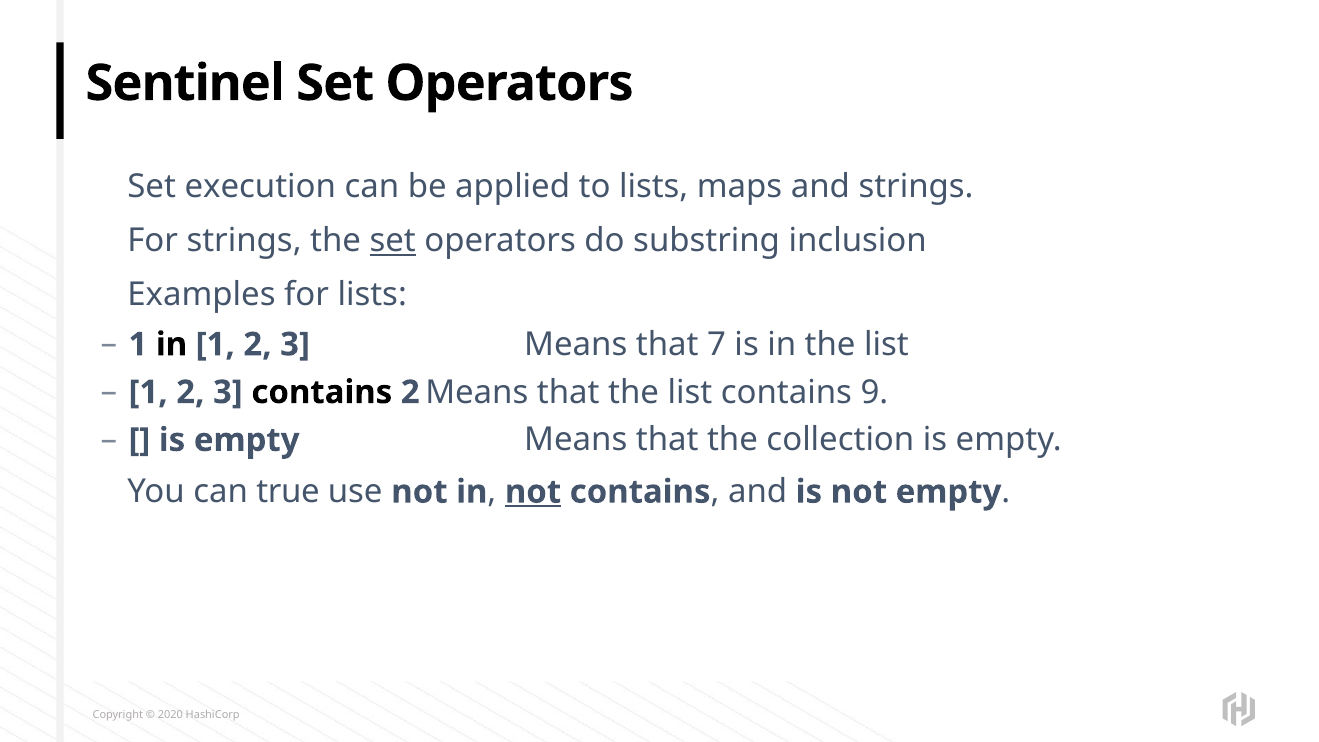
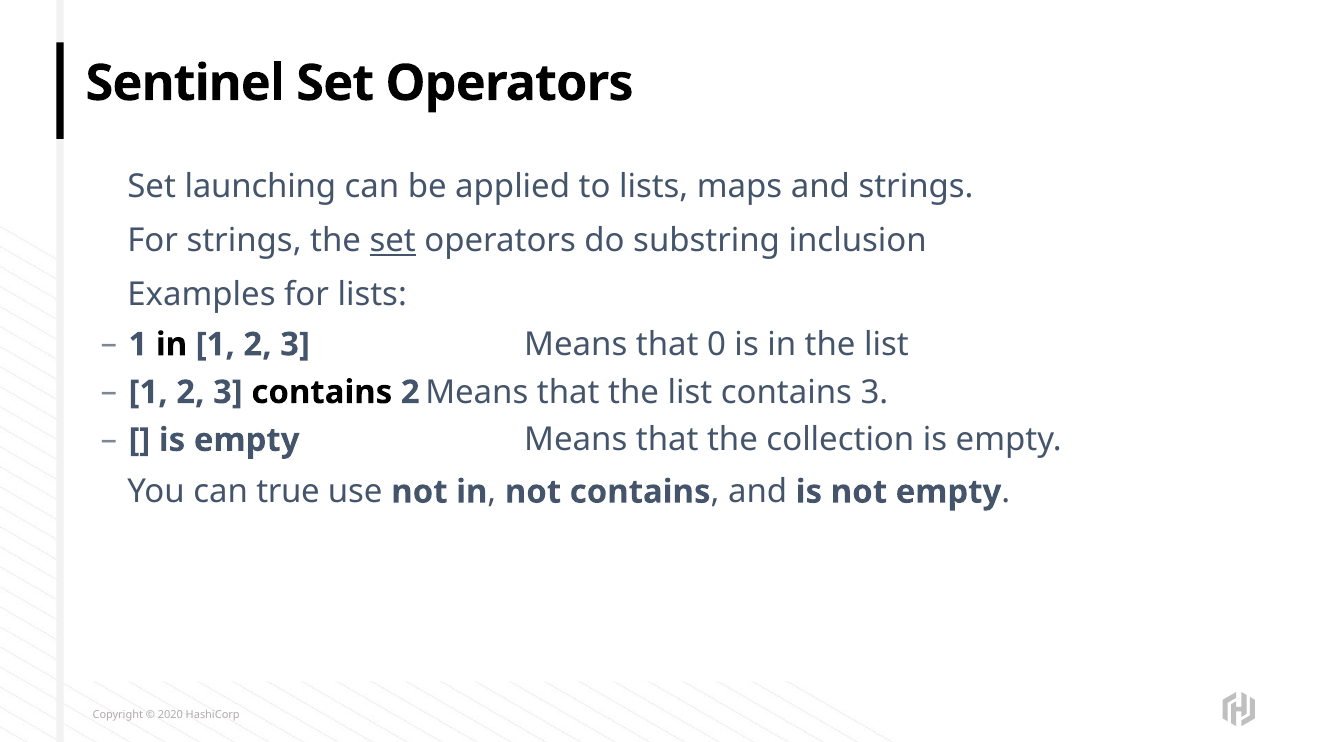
execution: execution -> launching
7: 7 -> 0
contains 9: 9 -> 3
not at (533, 492) underline: present -> none
